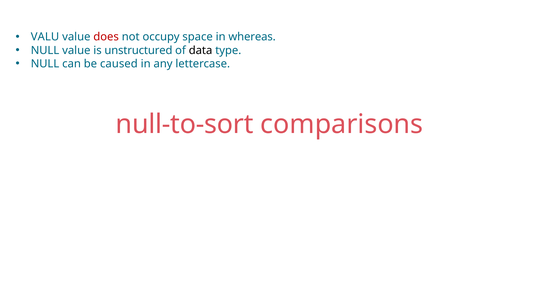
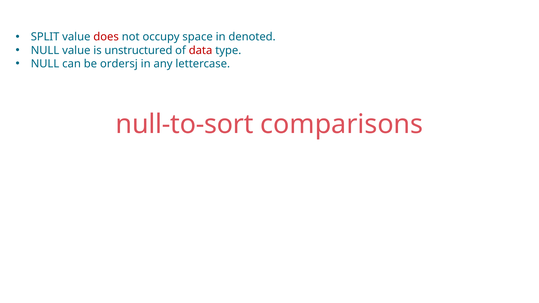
VALU: VALU -> SPLIT
whereas: whereas -> denoted
data colour: black -> red
caused: caused -> ordersj
